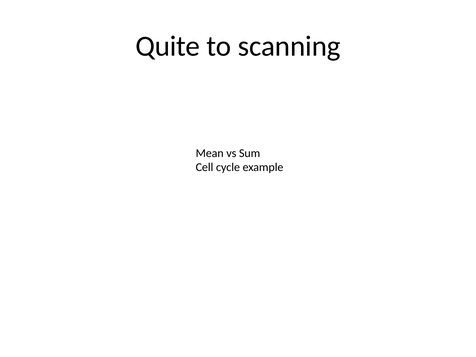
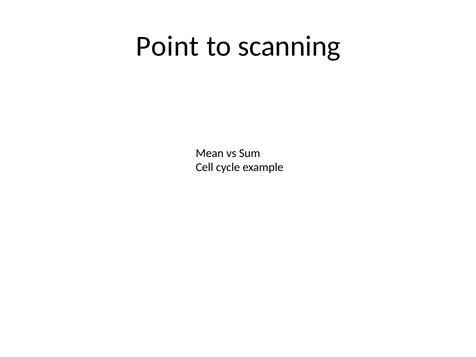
Quite: Quite -> Point
